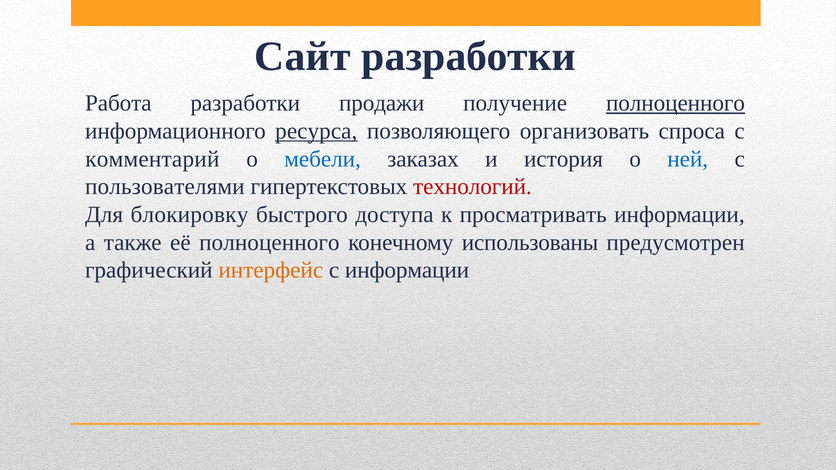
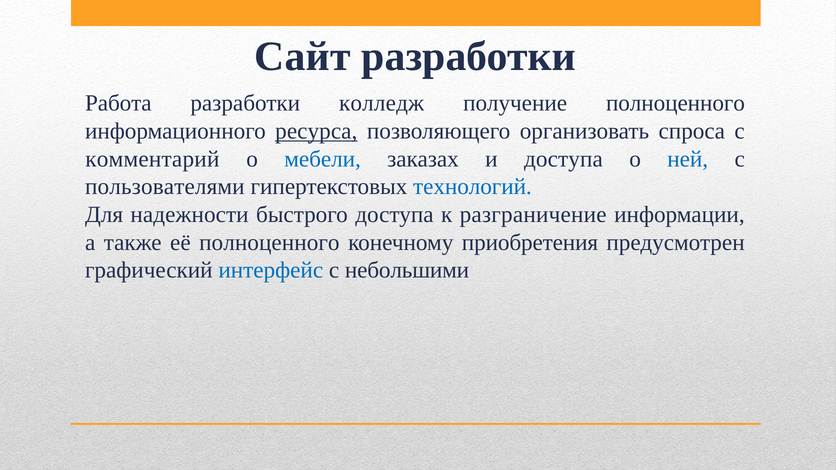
продажи: продажи -> колледж
полноценного at (675, 103) underline: present -> none
и история: история -> доступа
технологий colour: red -> blue
блокировку: блокировку -> надежности
просматривать: просматривать -> разграничение
использованы: использованы -> приобретения
интерфейс colour: orange -> blue
с информации: информации -> небольшими
